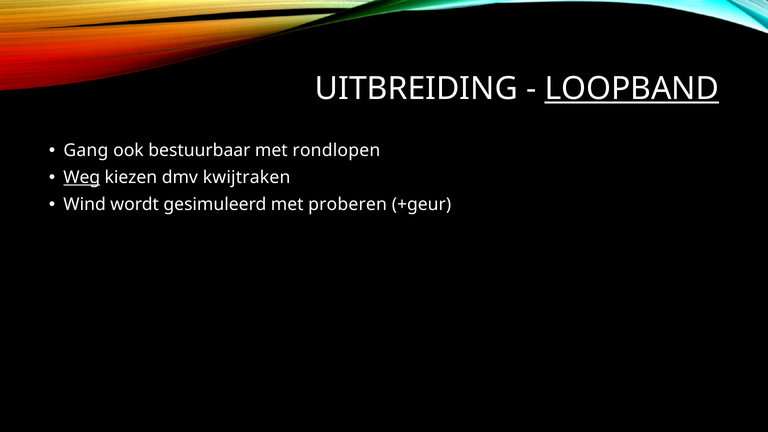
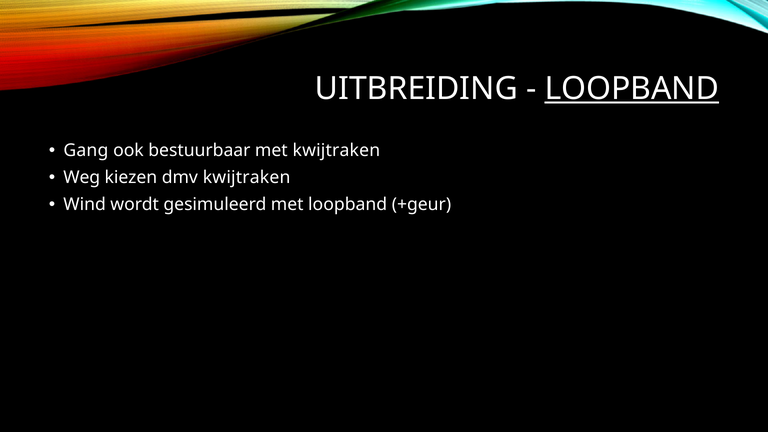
met rondlopen: rondlopen -> kwijtraken
Weg underline: present -> none
met proberen: proberen -> loopband
